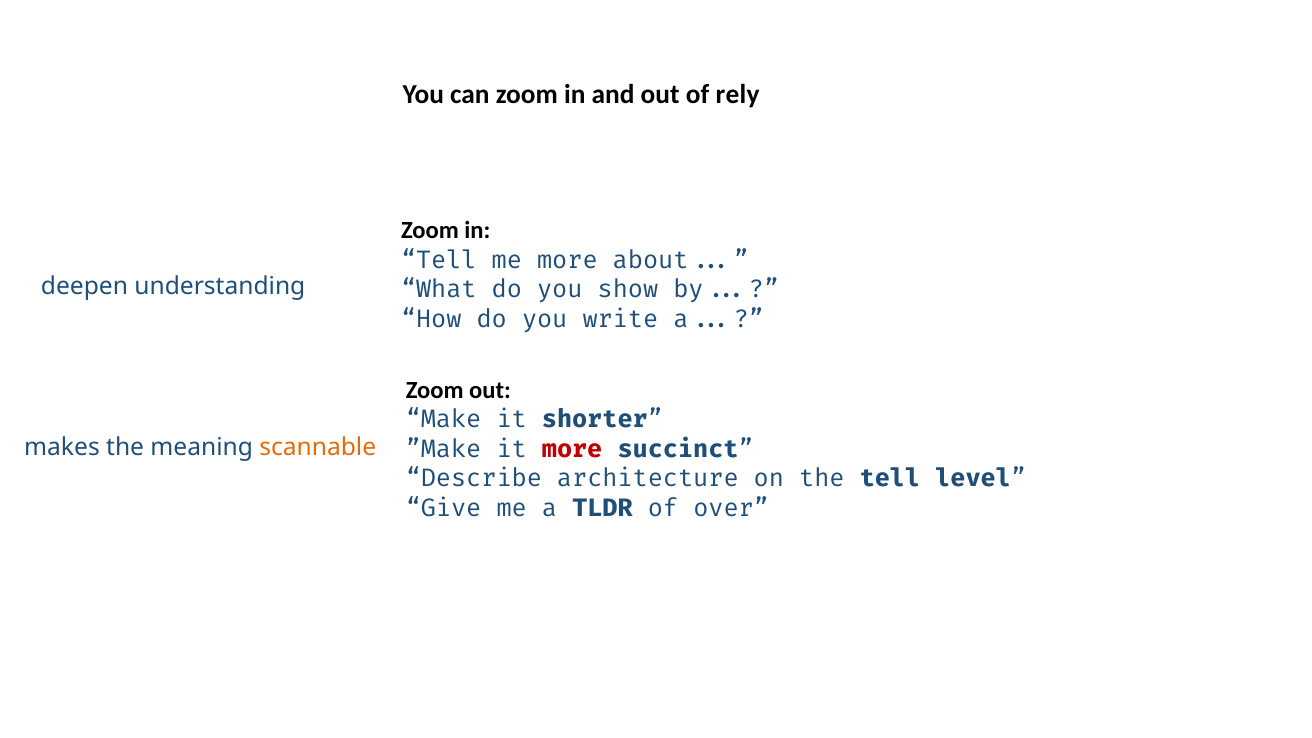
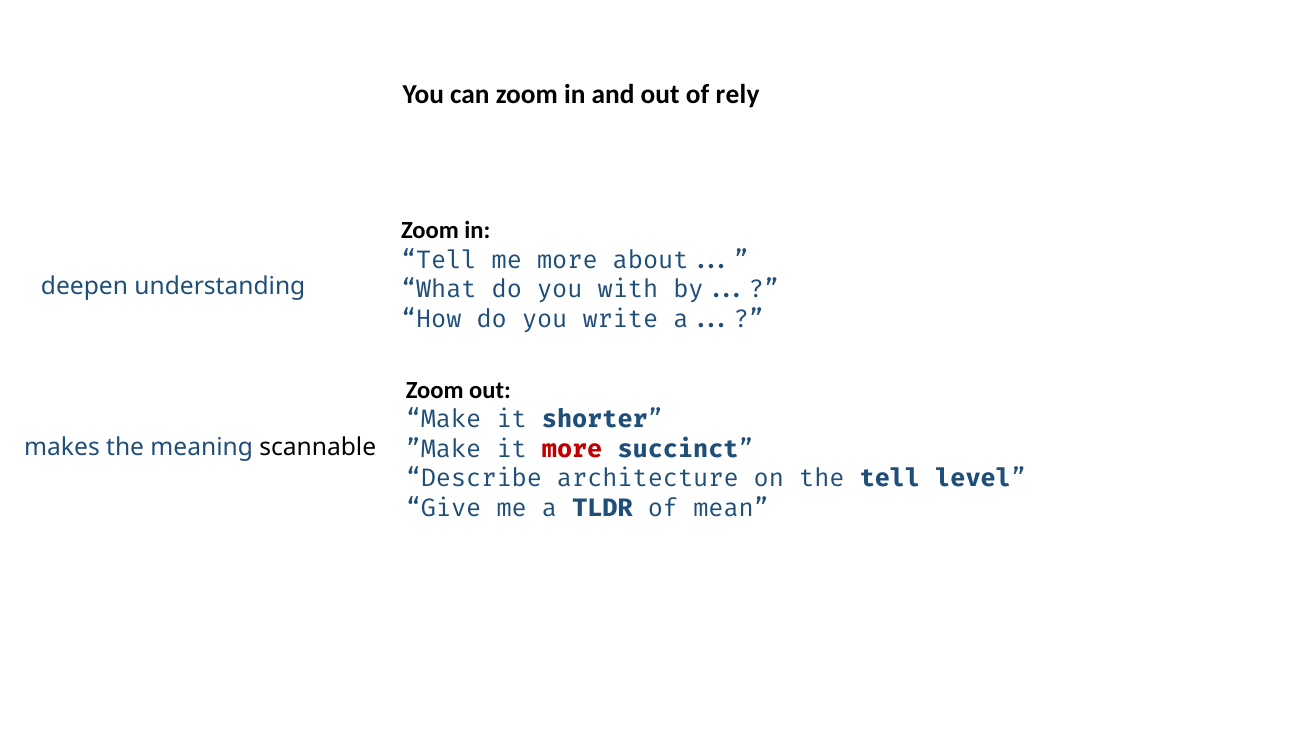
show: show -> with
scannable colour: orange -> black
over: over -> mean
